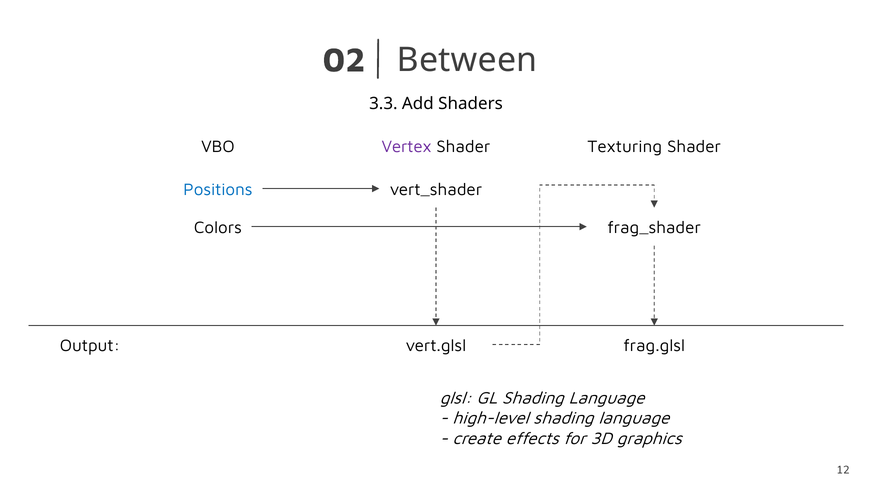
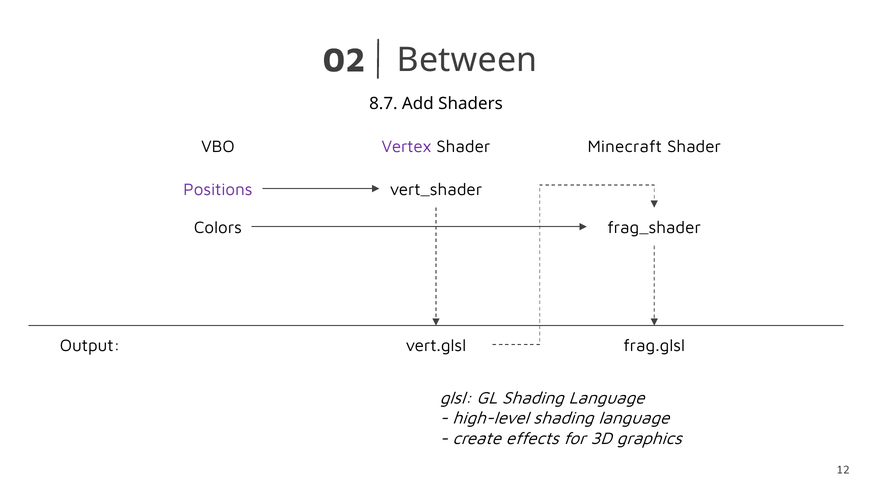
3.3: 3.3 -> 8.7
Texturing: Texturing -> Minecraft
Positions colour: blue -> purple
